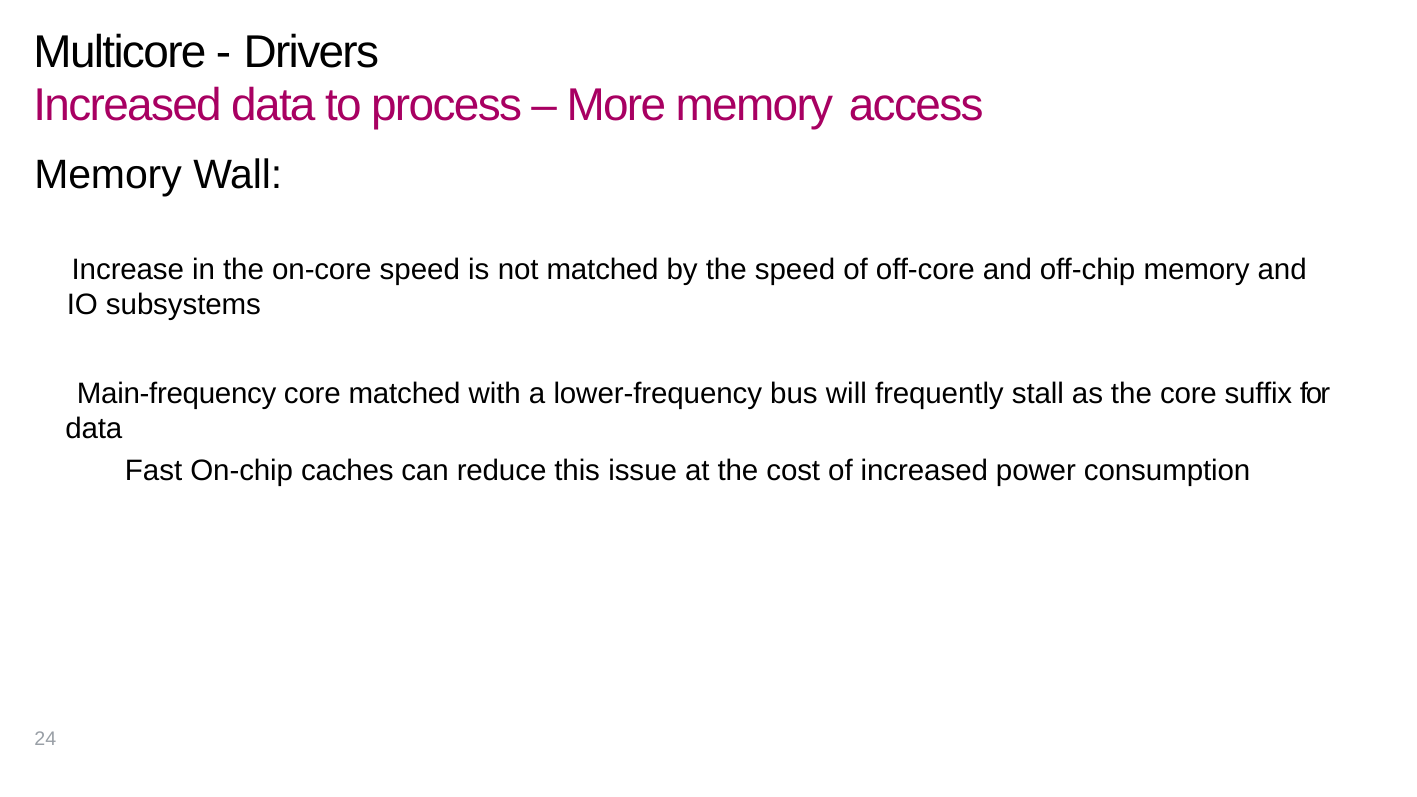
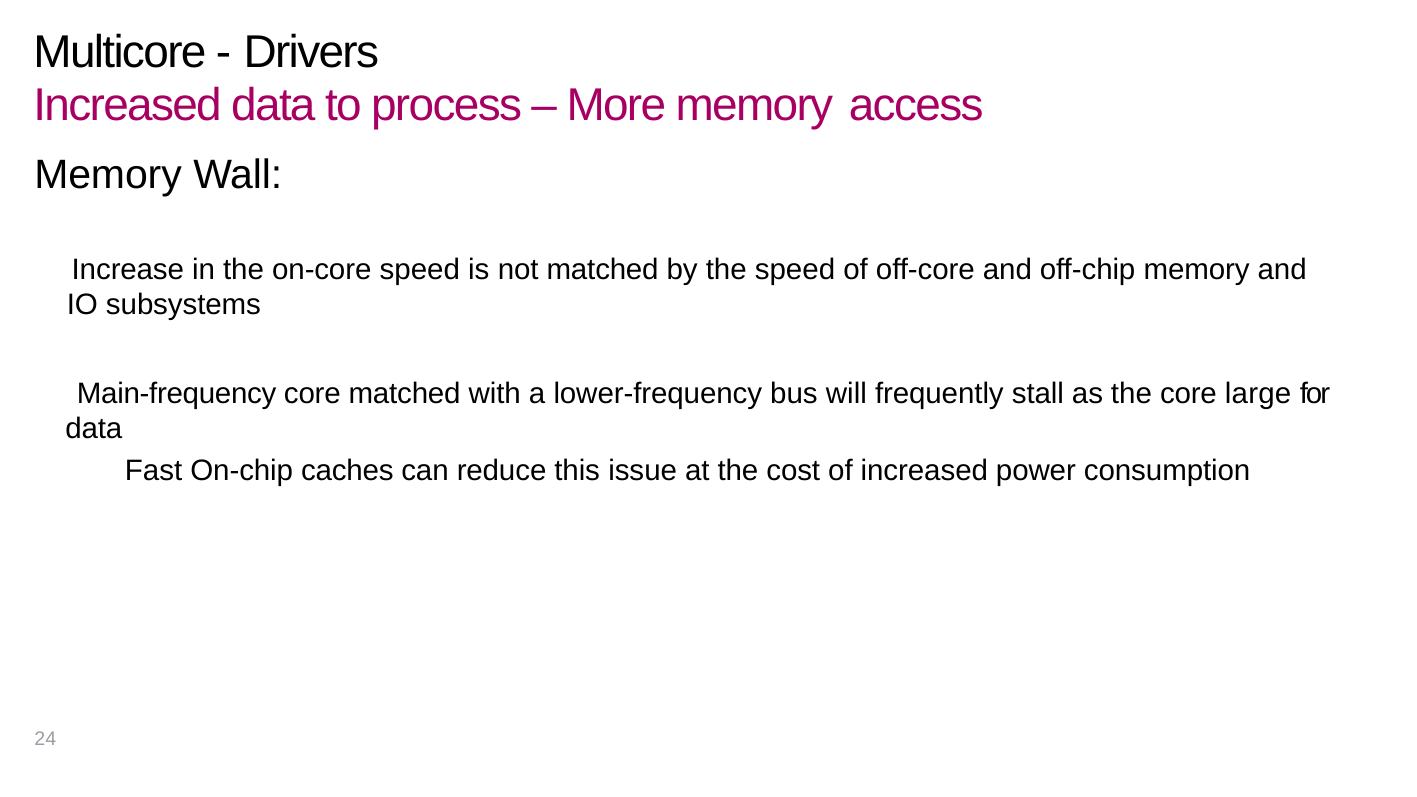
suffix: suffix -> large
